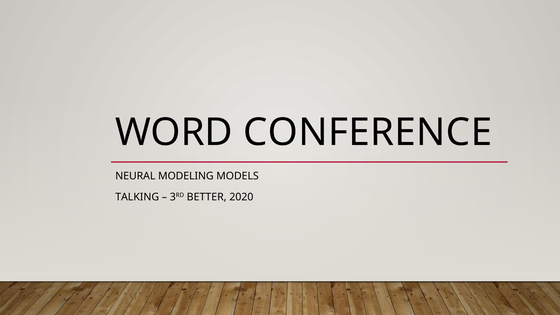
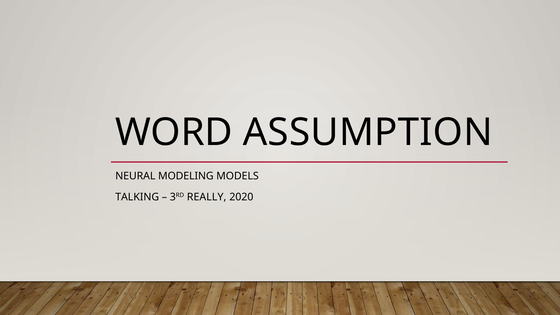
CONFERENCE: CONFERENCE -> ASSUMPTION
BETTER: BETTER -> REALLY
